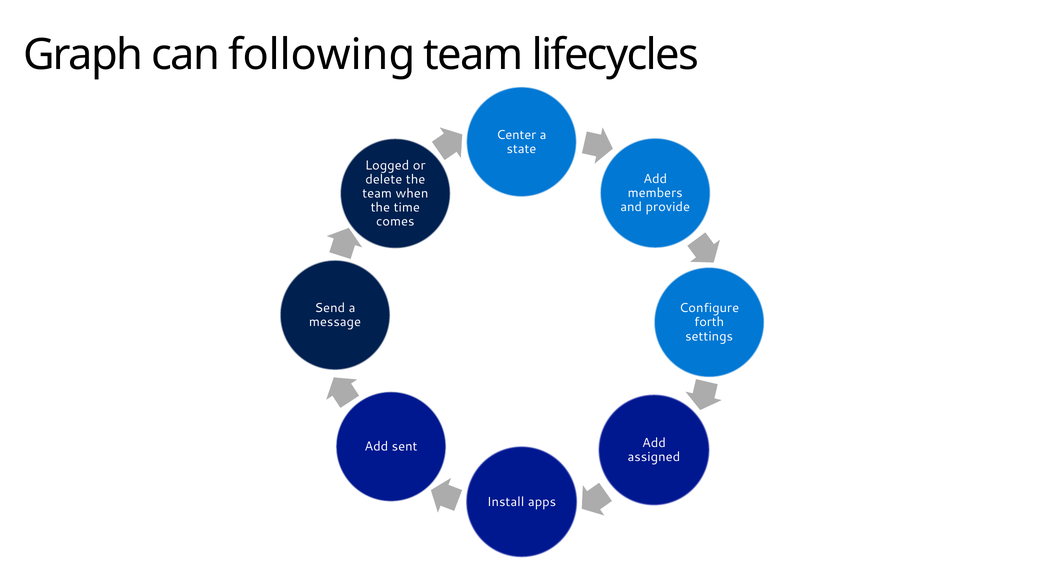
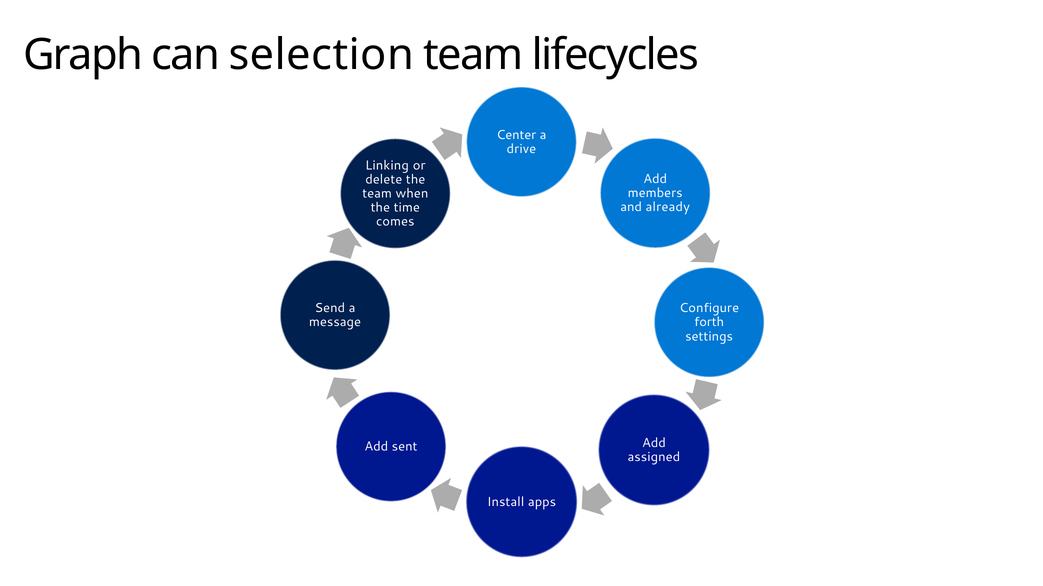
following: following -> selection
state: state -> drive
Logged: Logged -> Linking
provide: provide -> already
